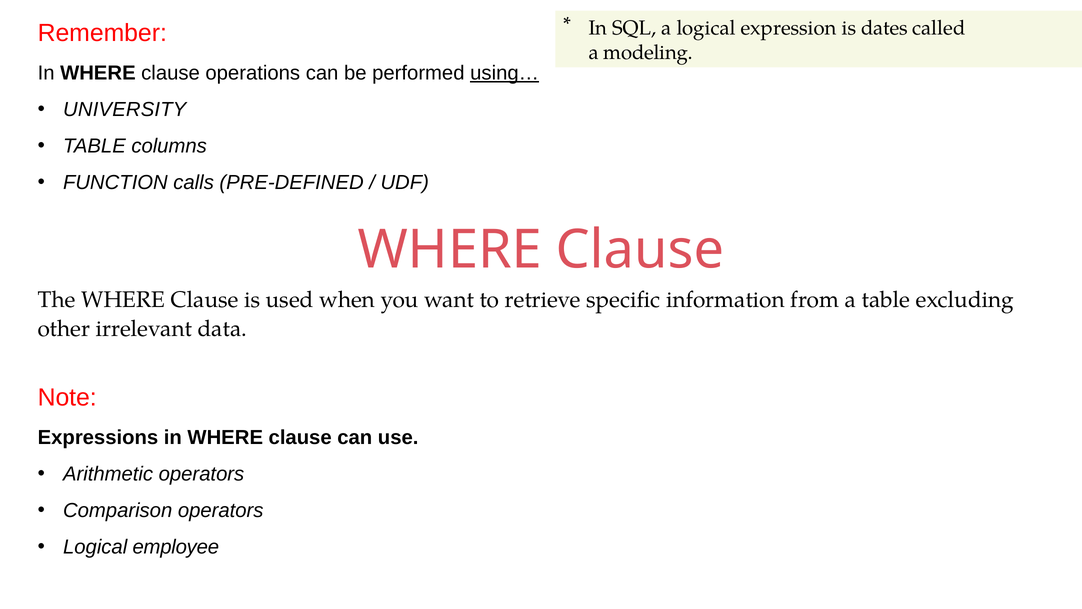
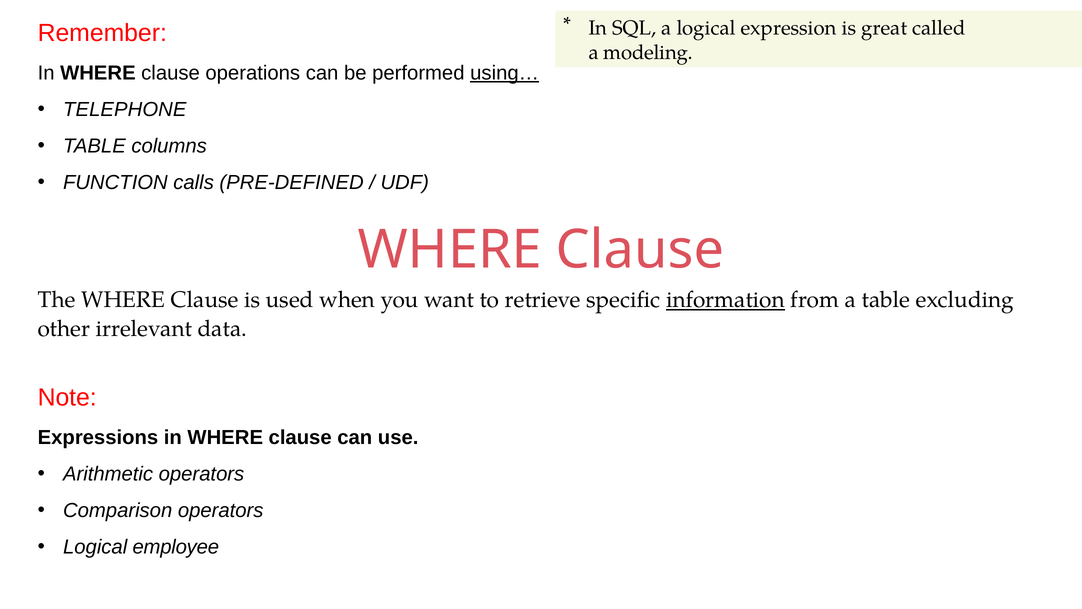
dates: dates -> great
UNIVERSITY: UNIVERSITY -> TELEPHONE
information underline: none -> present
